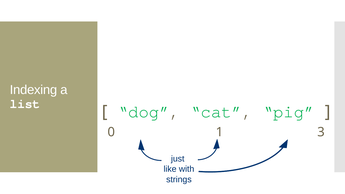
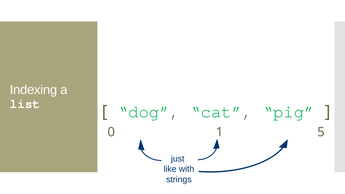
3: 3 -> 5
